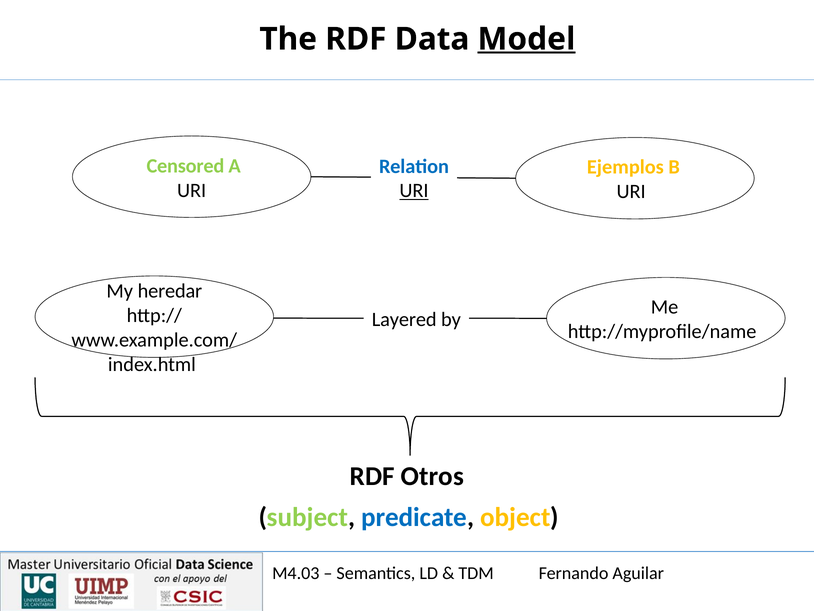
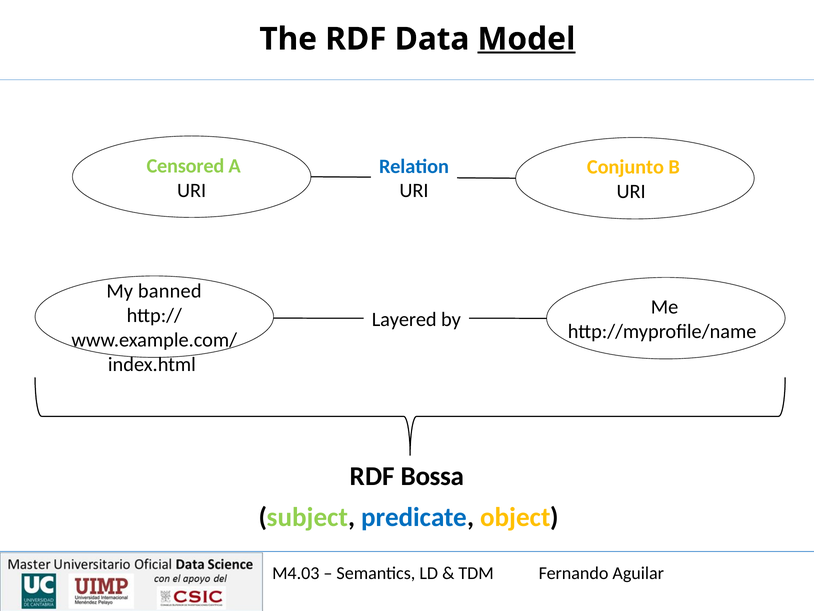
Ejemplos: Ejemplos -> Conjunto
URI at (414, 191) underline: present -> none
heredar: heredar -> banned
Otros: Otros -> Bossa
